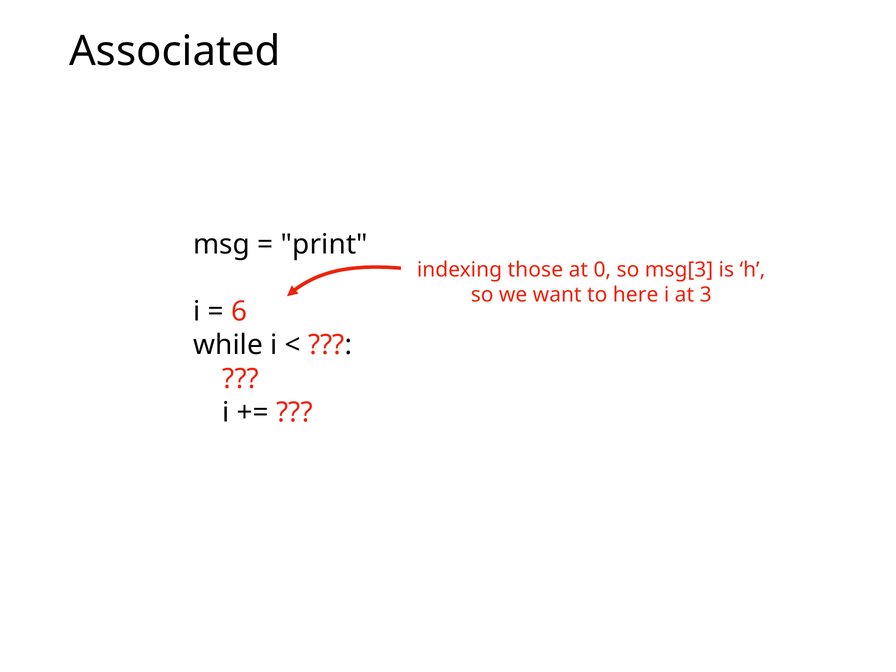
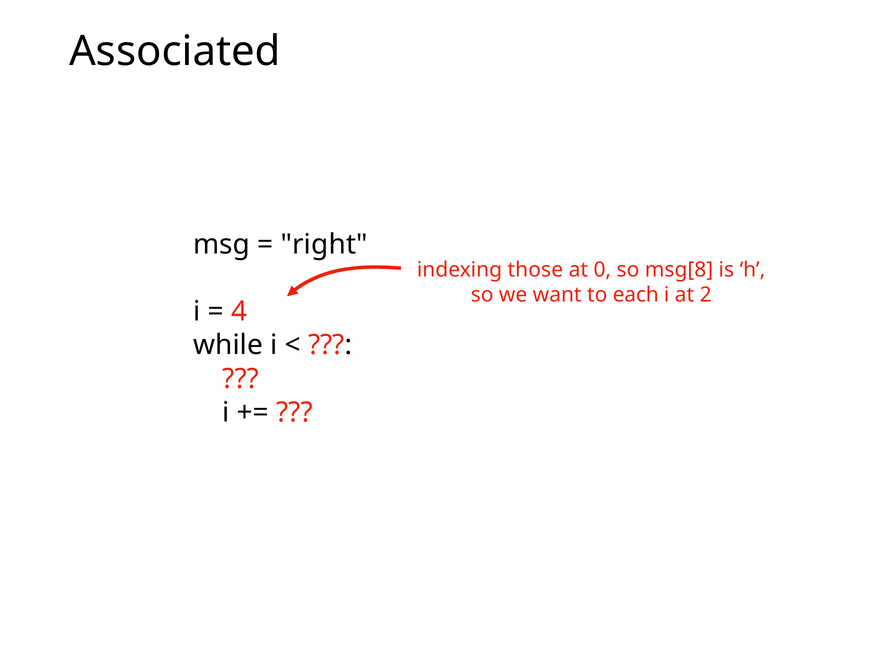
print: print -> right
msg[3: msg[3 -> msg[8
here: here -> each
3: 3 -> 2
6: 6 -> 4
